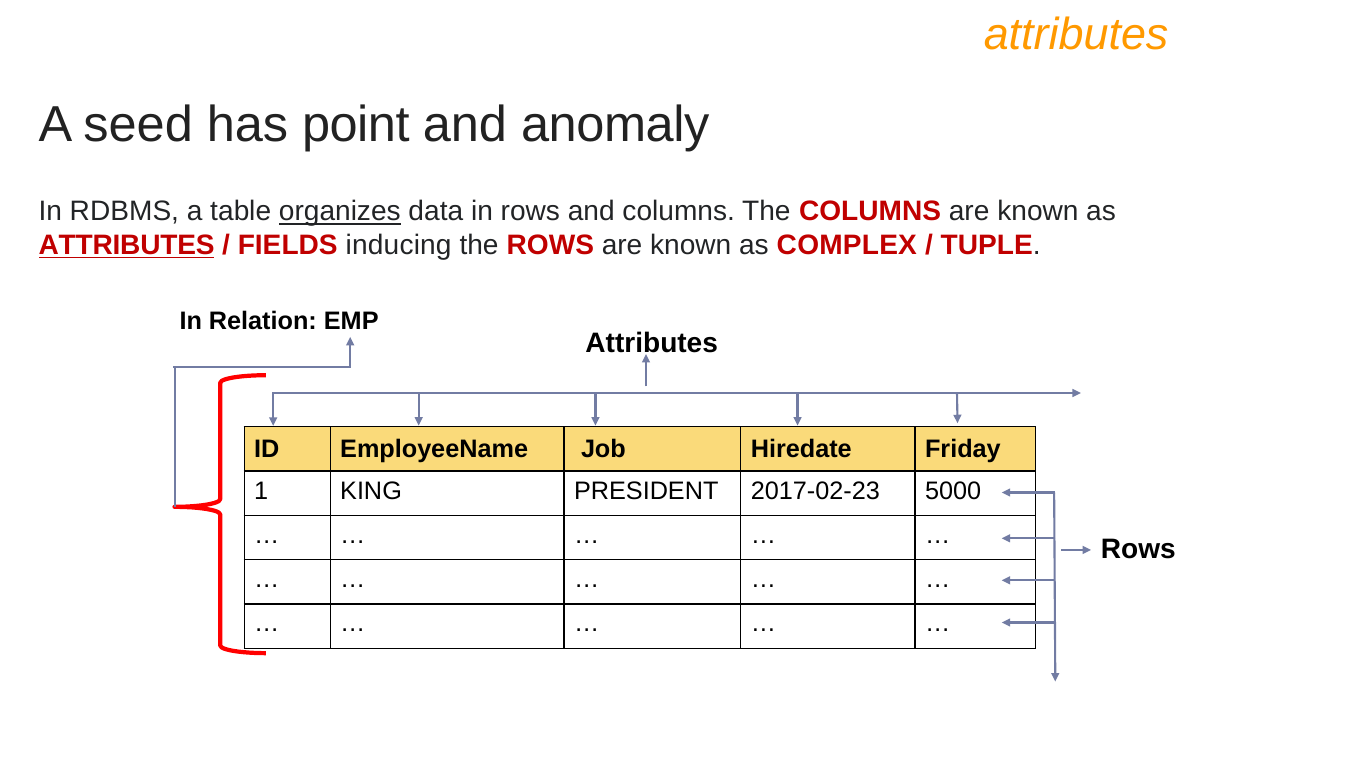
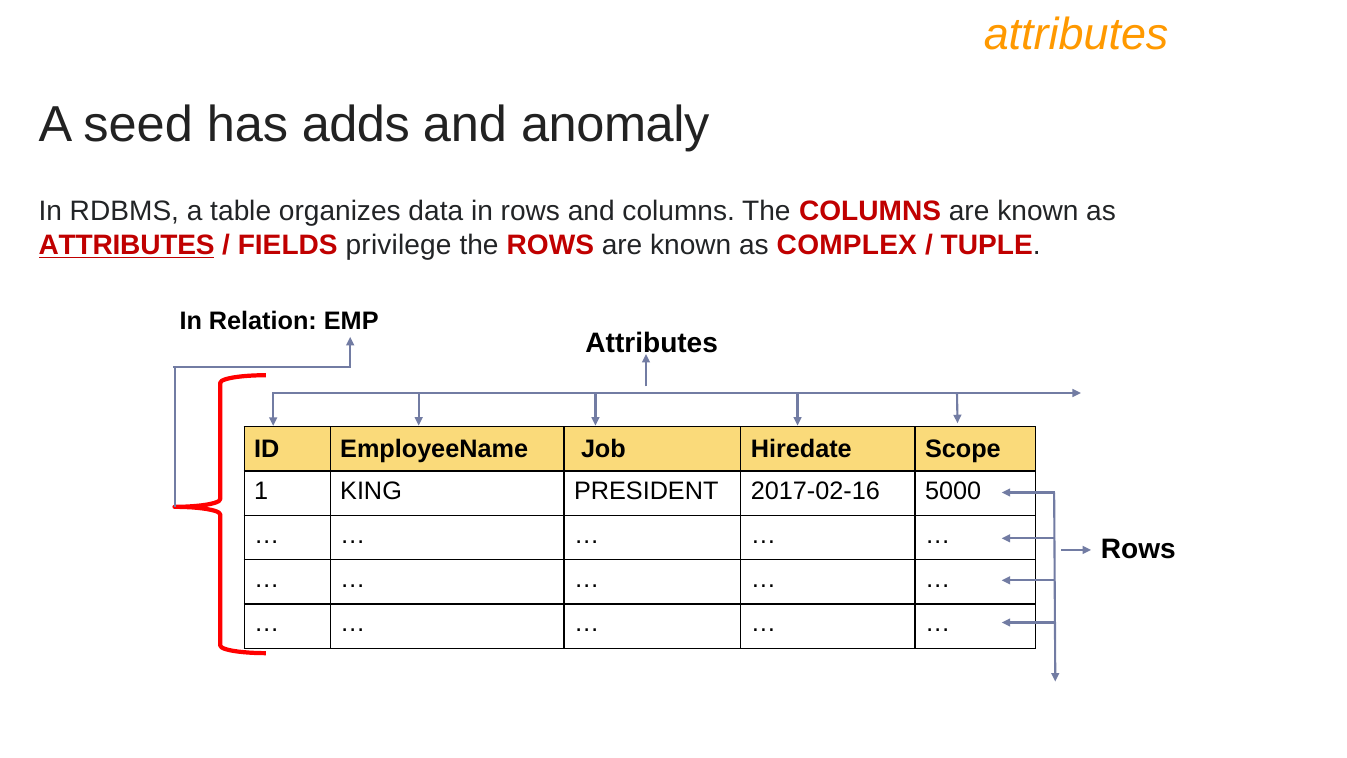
point: point -> adds
organizes underline: present -> none
inducing: inducing -> privilege
Friday: Friday -> Scope
2017-02-23: 2017-02-23 -> 2017-02-16
